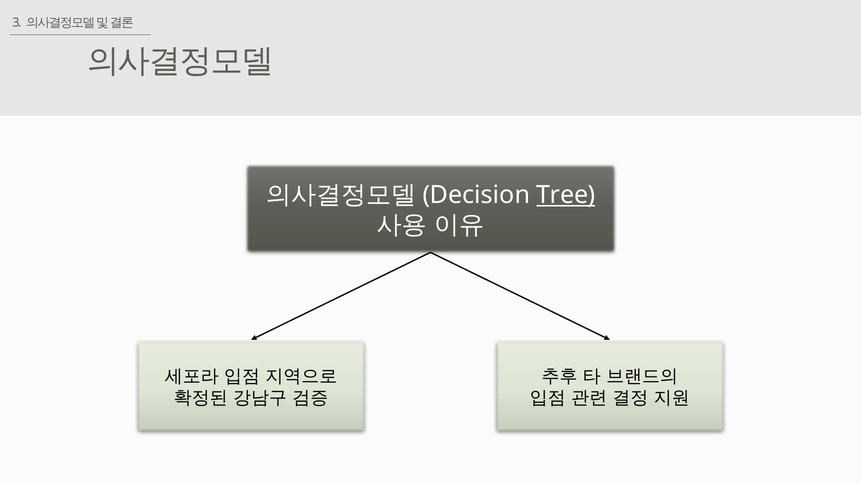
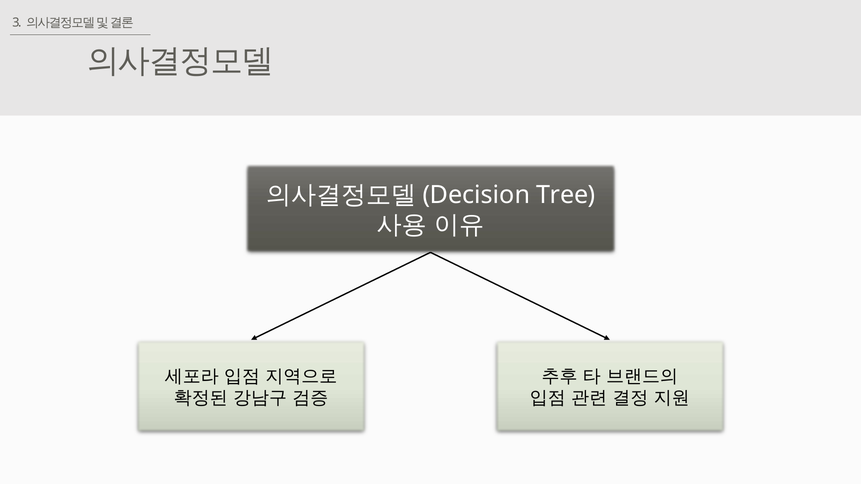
Tree underline: present -> none
